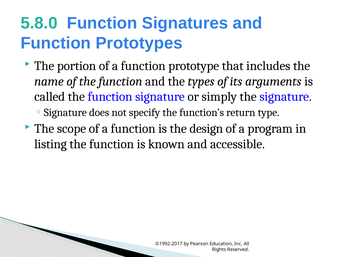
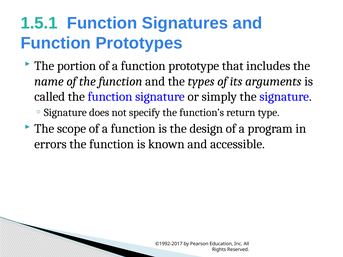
5.8.0: 5.8.0 -> 1.5.1
listing: listing -> errors
